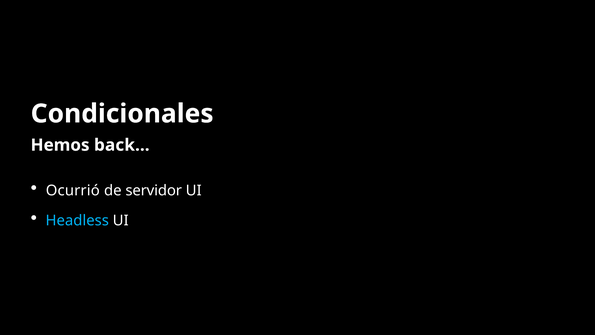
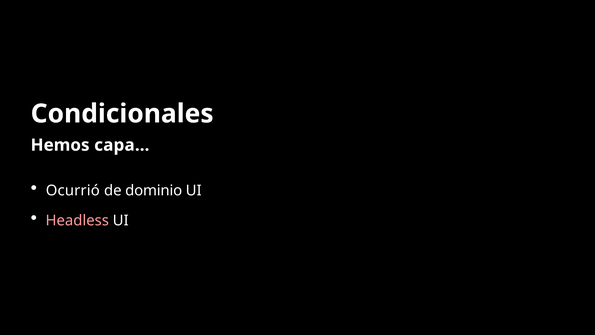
back…: back… -> capa…
servidor: servidor -> dominio
Headless colour: light blue -> pink
